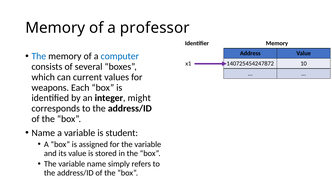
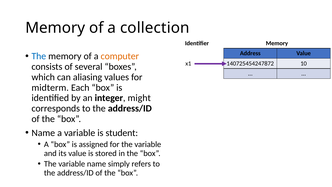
professor: professor -> collection
computer colour: blue -> orange
current: current -> aliasing
weapons: weapons -> midterm
